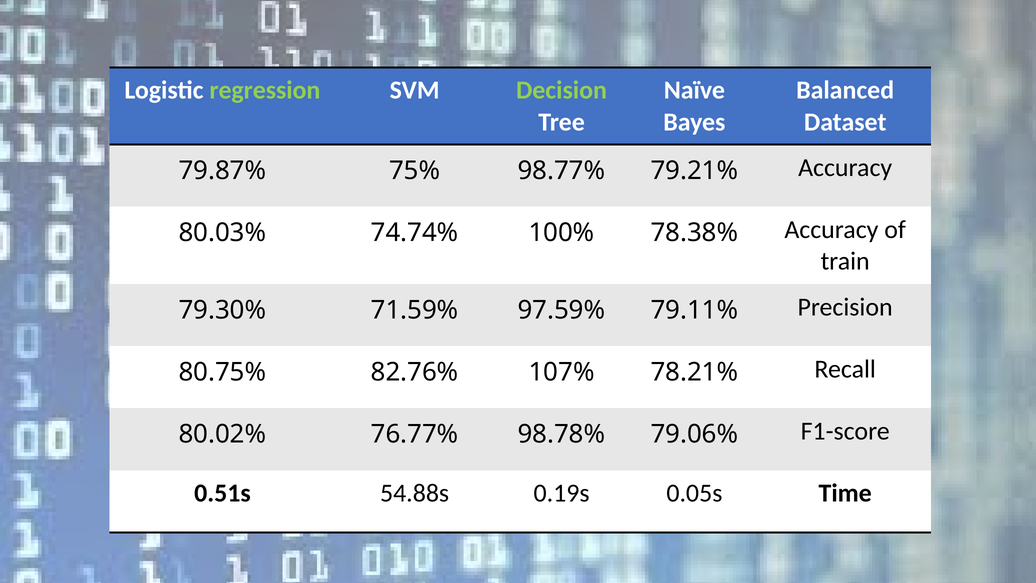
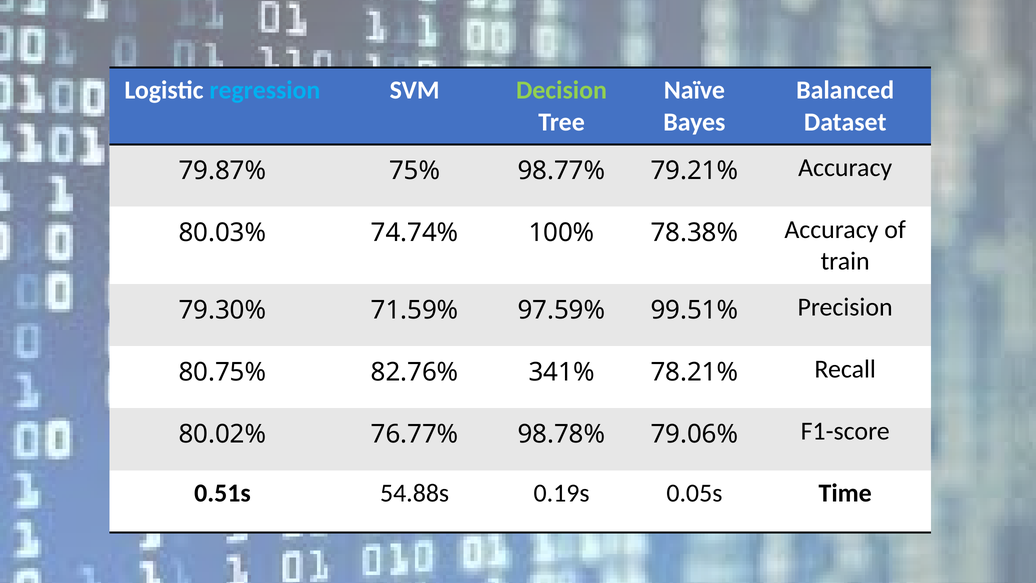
regression colour: light green -> light blue
79.11%: 79.11% -> 99.51%
107%: 107% -> 341%
